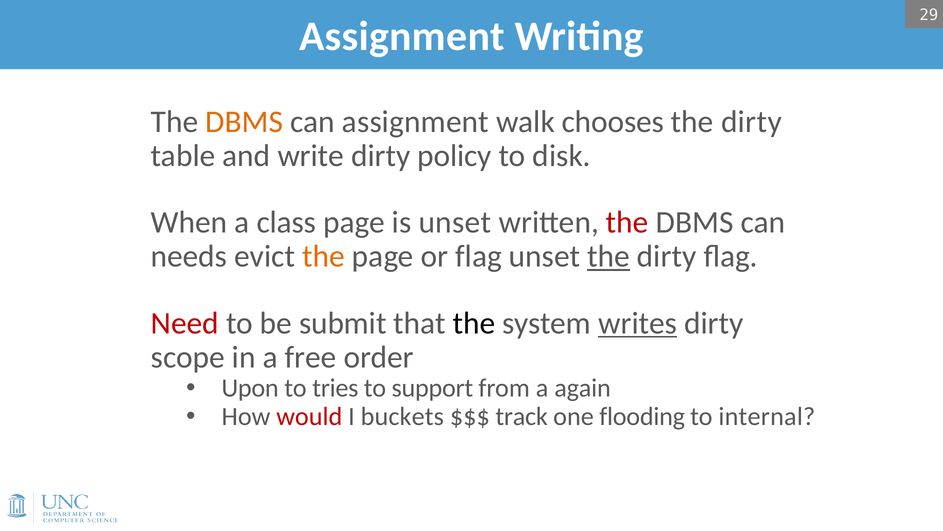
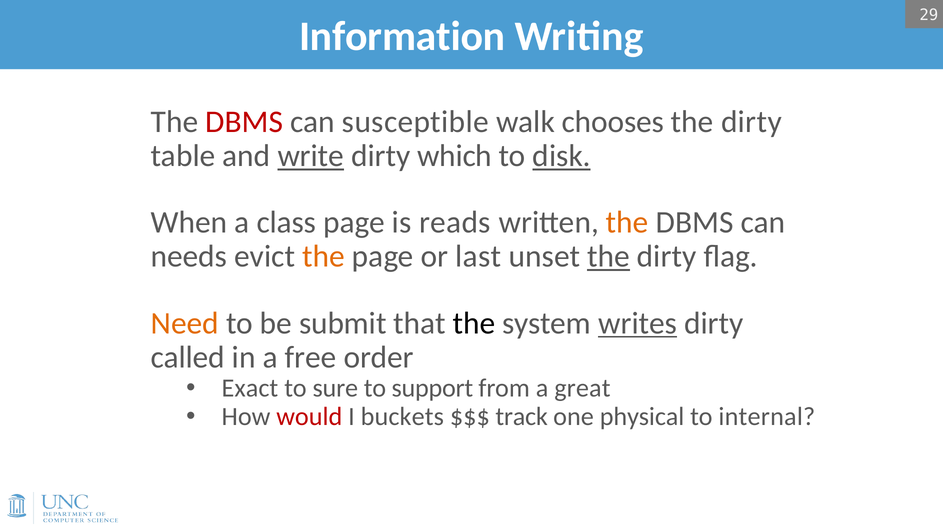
Assignment at (402, 36): Assignment -> Information
DBMS at (244, 122) colour: orange -> red
can assignment: assignment -> susceptible
write underline: none -> present
policy: policy -> which
disk underline: none -> present
is unset: unset -> reads
the at (627, 222) colour: red -> orange
or flag: flag -> last
Need colour: red -> orange
scope: scope -> called
Upon: Upon -> Exact
tries: tries -> sure
again: again -> great
flooding: flooding -> physical
